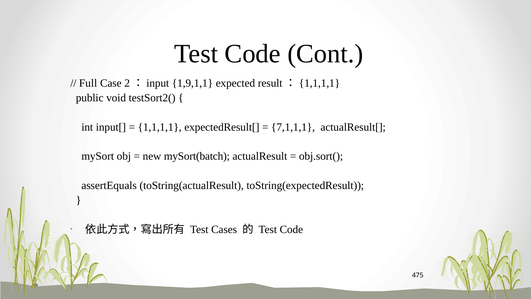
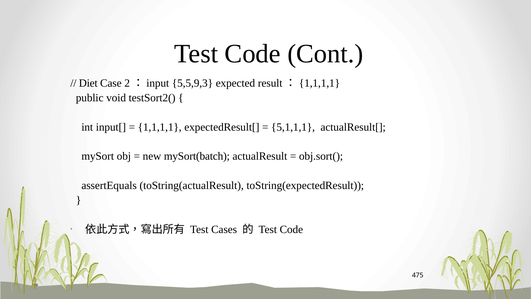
Full: Full -> Diet
1,9,1,1: 1,9,1,1 -> 5,5,9,3
7,1,1,1: 7,1,1,1 -> 5,1,1,1
